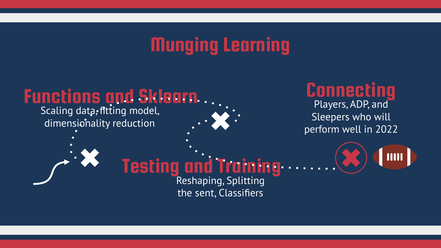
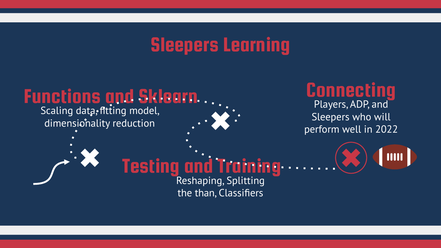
Munging at (185, 45): Munging -> Sleepers
sent: sent -> than
